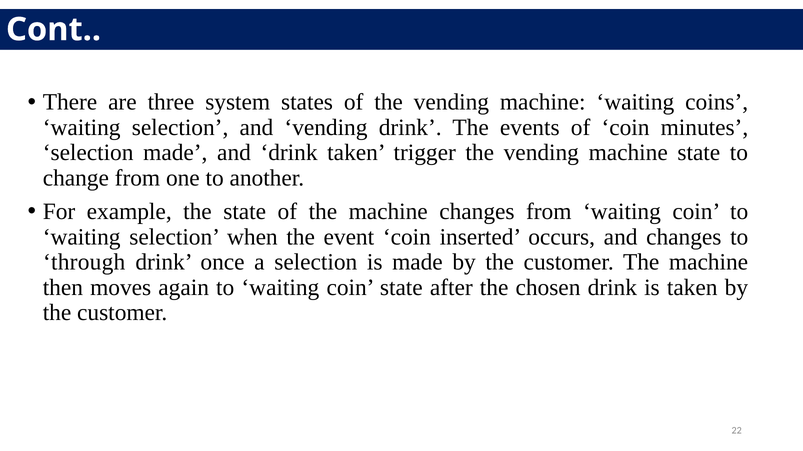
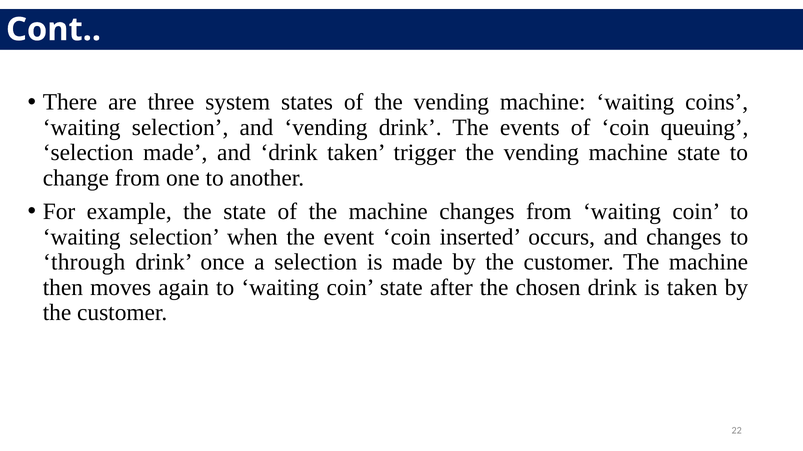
minutes: minutes -> queuing
